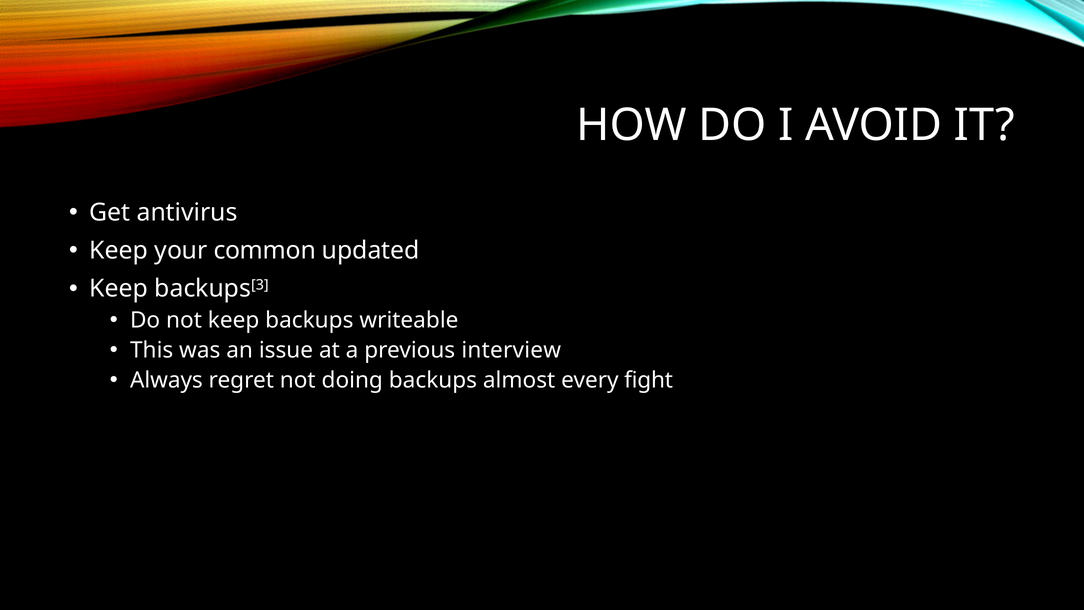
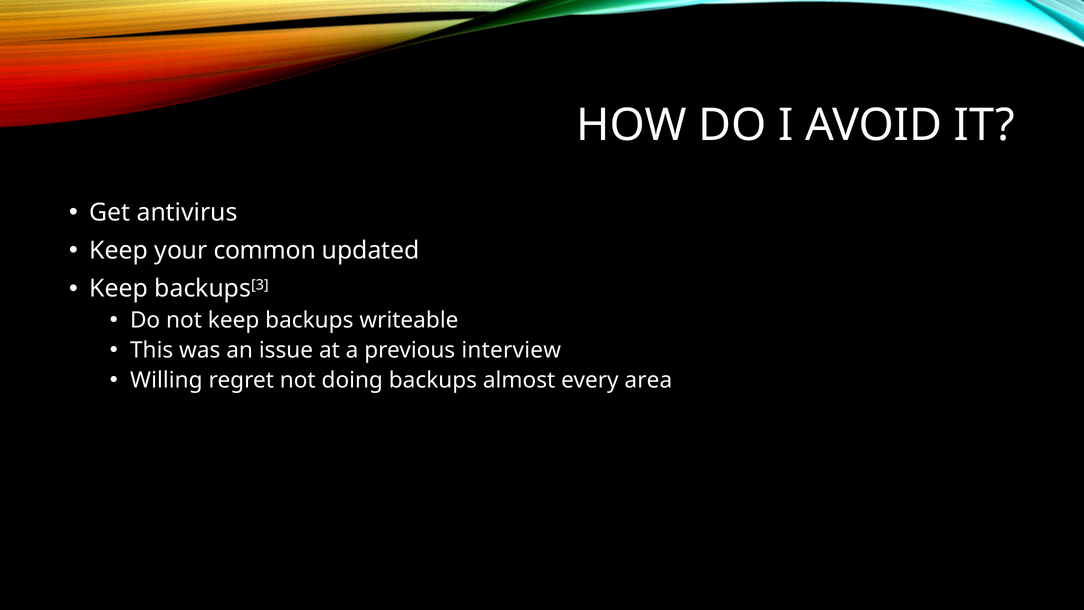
Always: Always -> Willing
fight: fight -> area
